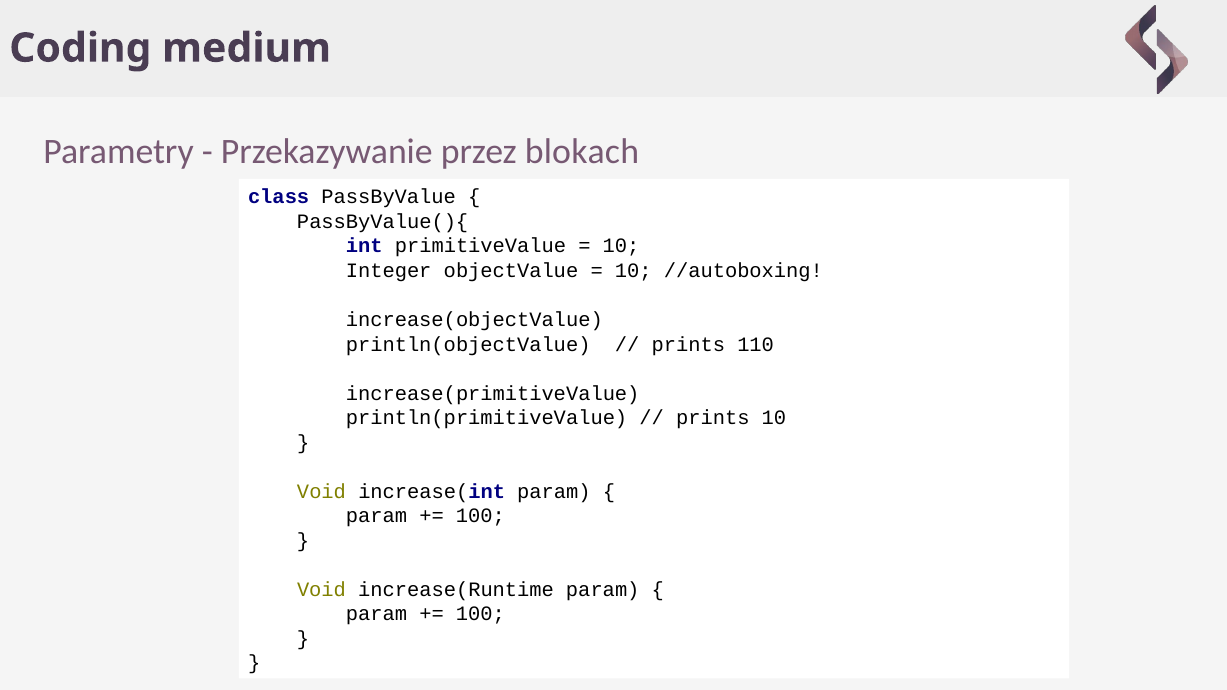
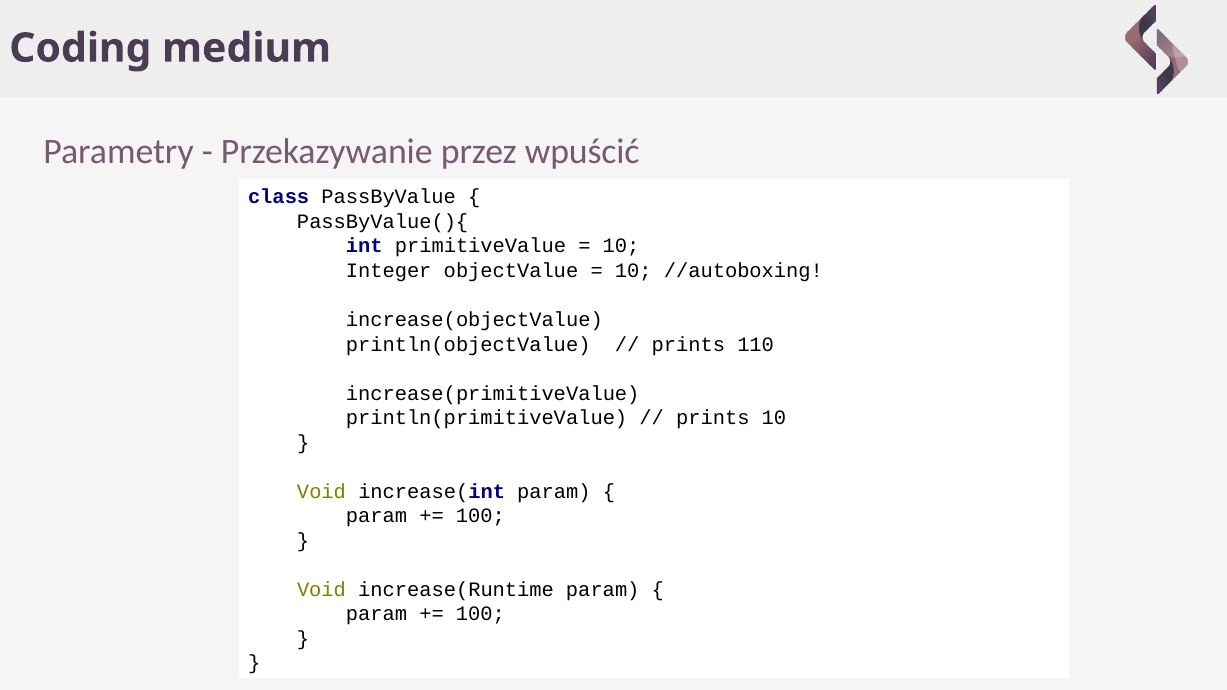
blokach: blokach -> wpuścić
